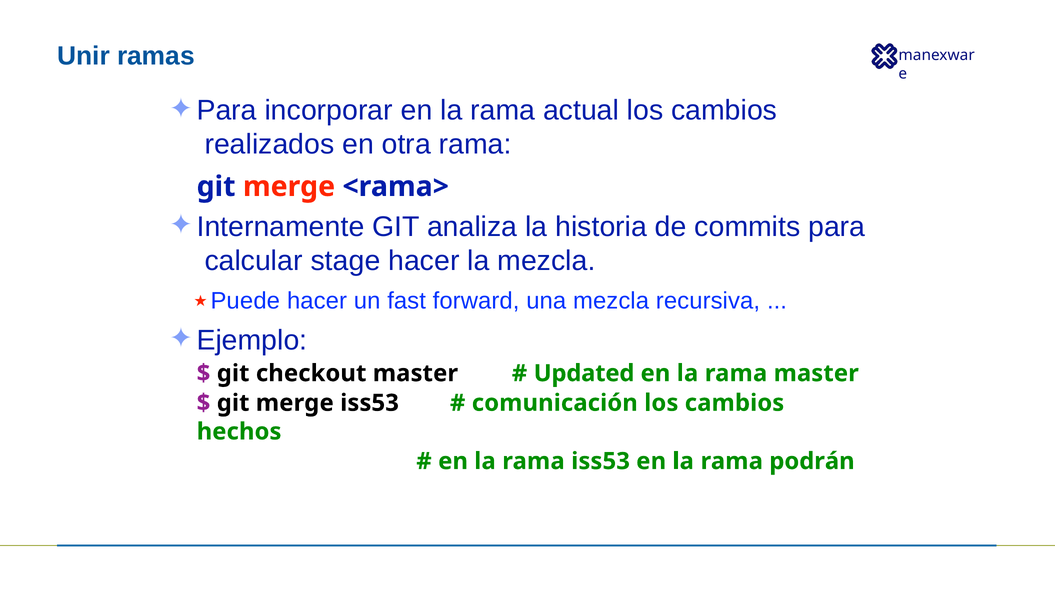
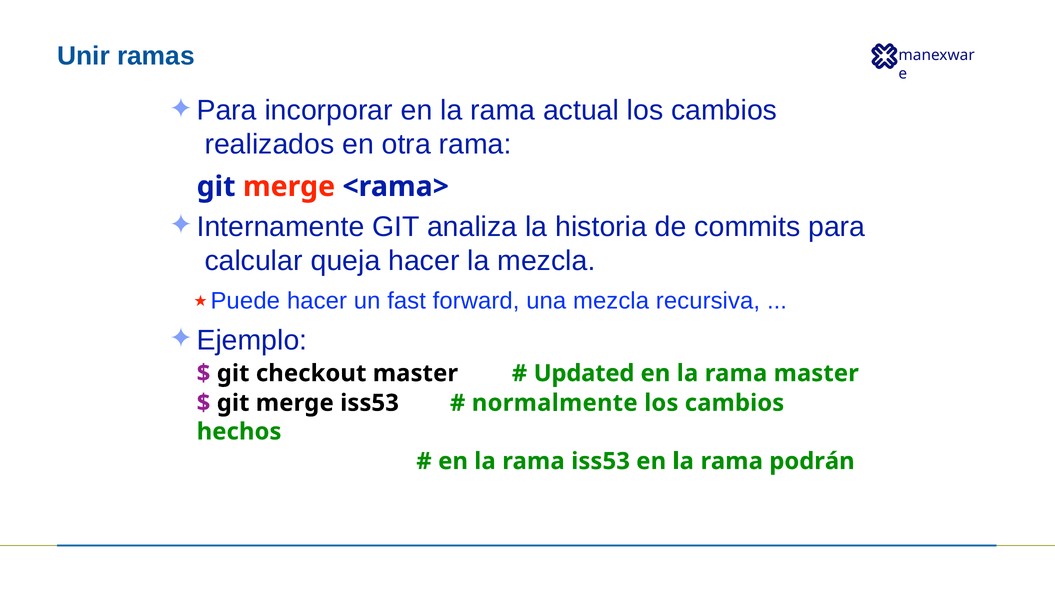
stage: stage -> queja
comunicación: comunicación -> normalmente
